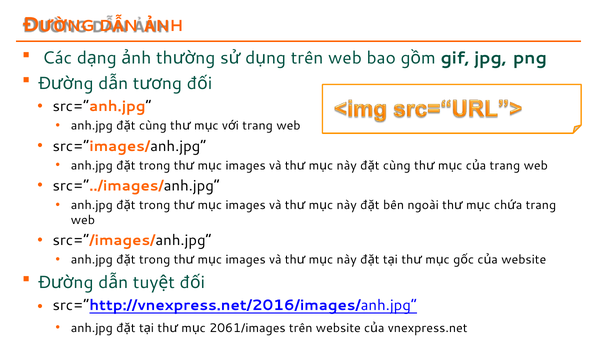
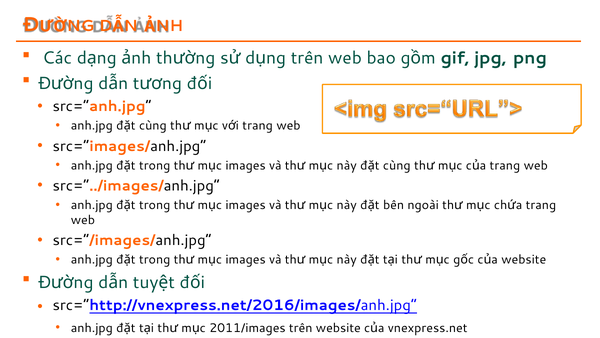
2061/images: 2061/images -> 2011/images
